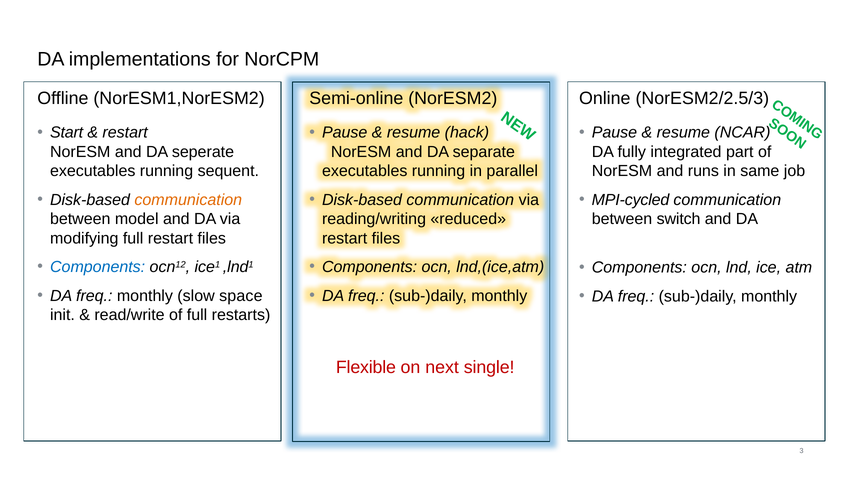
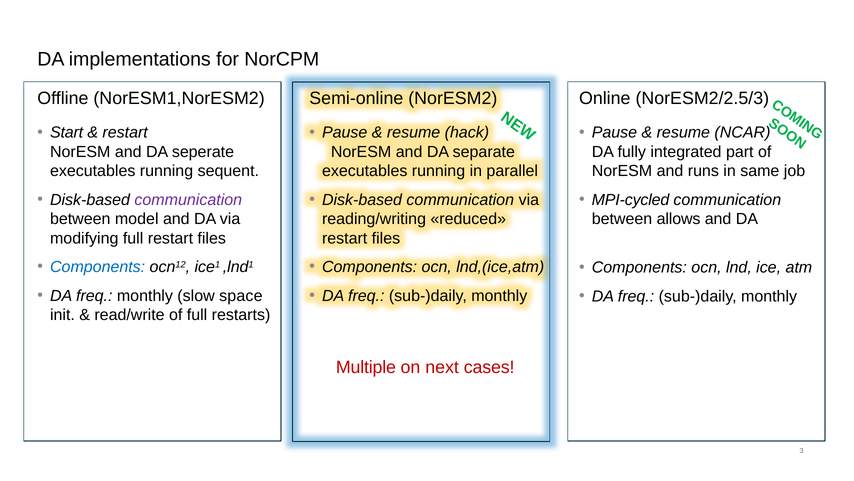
communication at (188, 200) colour: orange -> purple
switch: switch -> allows
Flexible: Flexible -> Multiple
single: single -> cases
